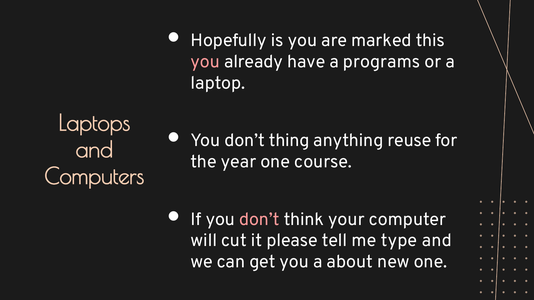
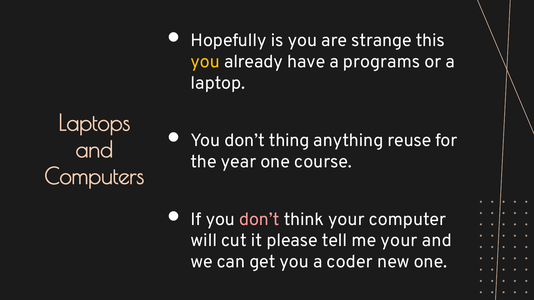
marked: marked -> strange
you at (205, 62) colour: pink -> yellow
me type: type -> your
about: about -> coder
